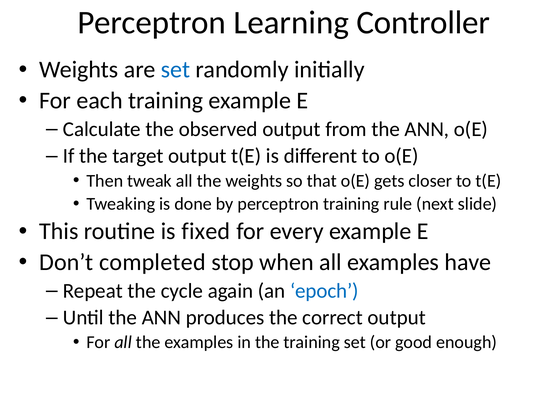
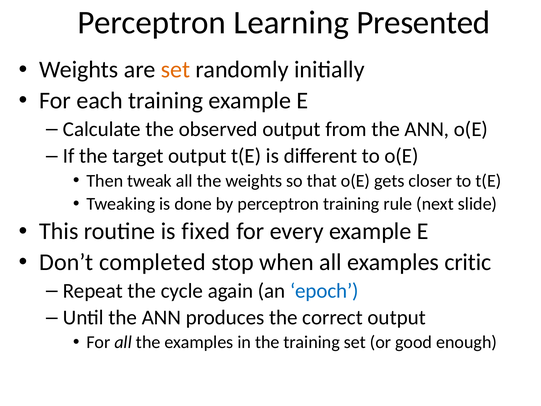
Controller: Controller -> Presented
set at (176, 70) colour: blue -> orange
have: have -> critic
